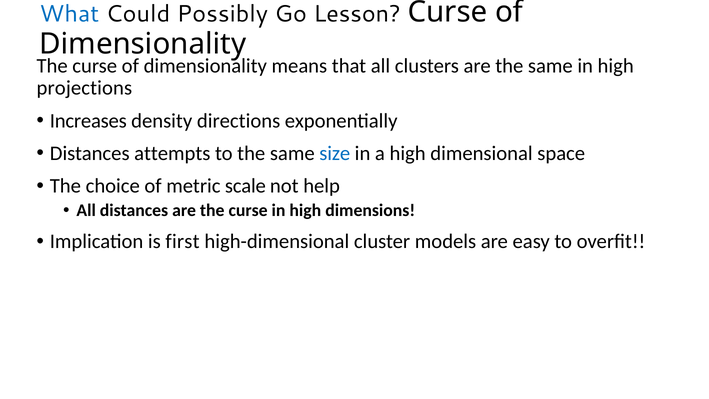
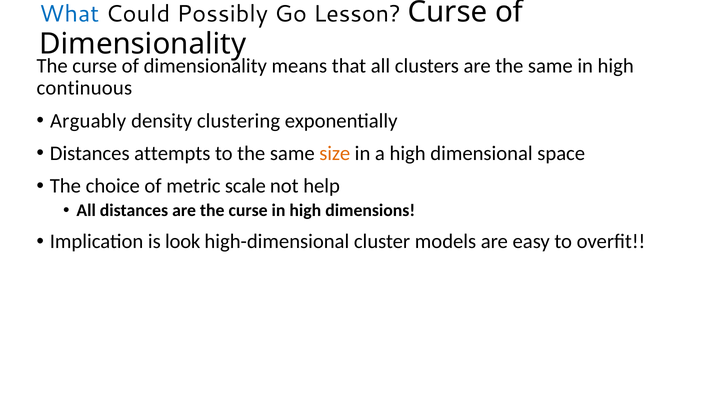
projections: projections -> continuous
Increases: Increases -> Arguably
directions: directions -> clustering
size colour: blue -> orange
first: first -> look
